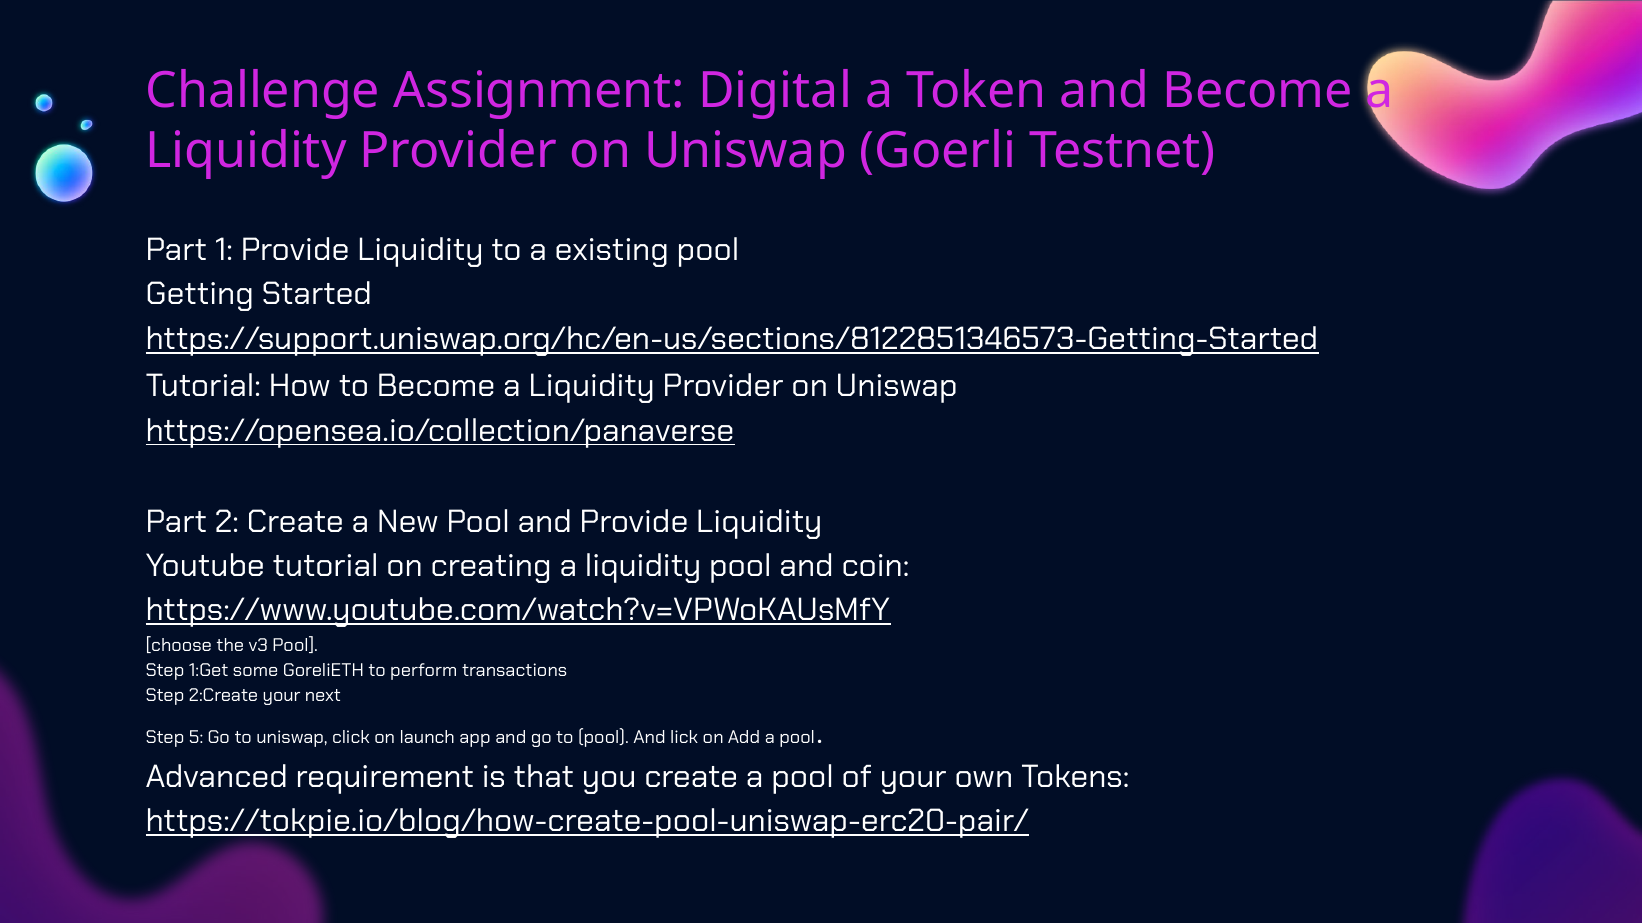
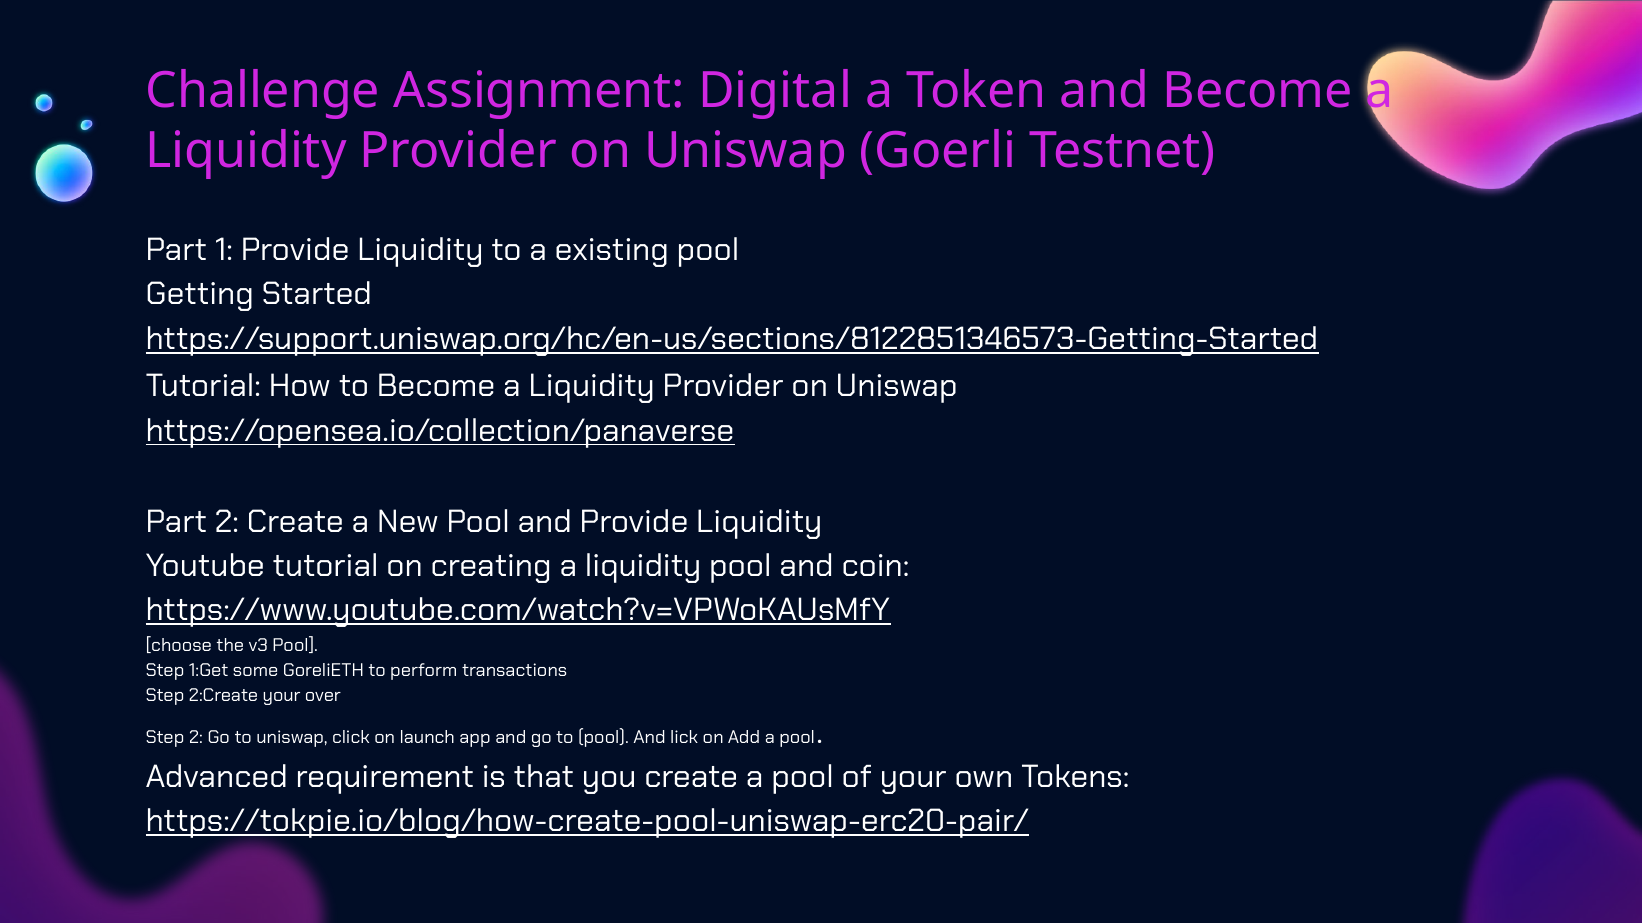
next: next -> over
Step 5: 5 -> 2
